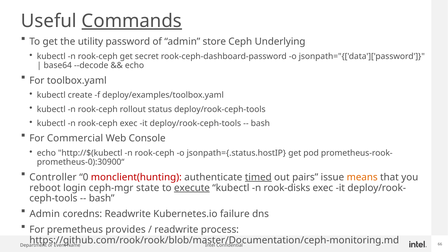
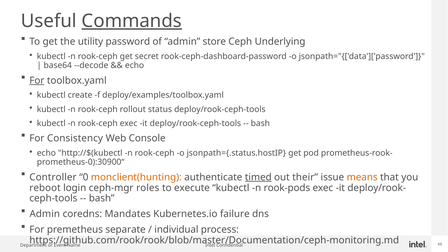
For at (37, 80) underline: none -> present
Commercial: Commercial -> Consistency
monclient(hunting colour: red -> orange
pairs: pairs -> their
state: state -> roles
execute underline: present -> none
rook-disks: rook-disks -> rook-pods
coredns Readwrite: Readwrite -> Mandates
provides: provides -> separate
readwrite at (176, 230): readwrite -> individual
